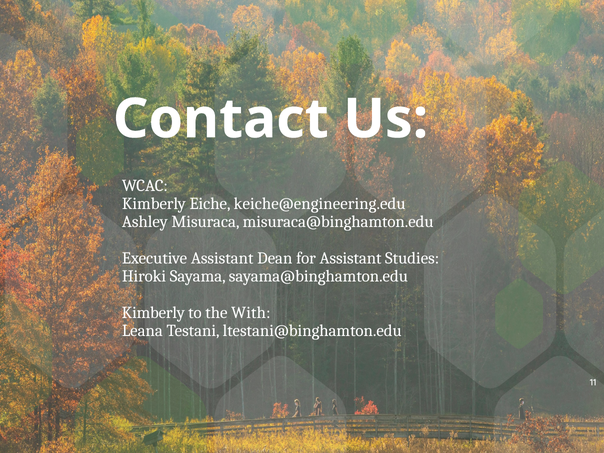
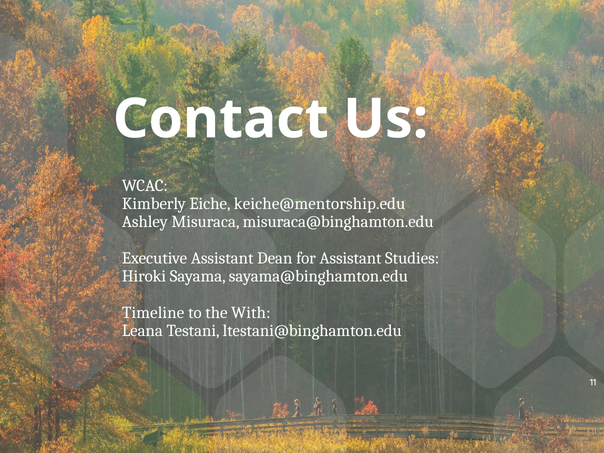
keiche@engineering.edu: keiche@engineering.edu -> keiche@mentorship.edu
Kimberly at (153, 313): Kimberly -> Timeline
